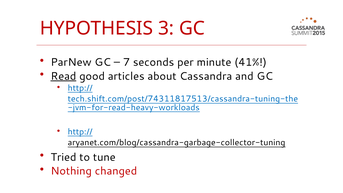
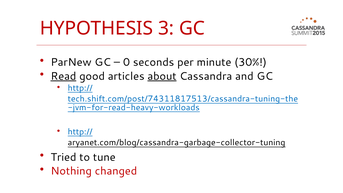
7: 7 -> 0
41%: 41% -> 30%
about underline: none -> present
